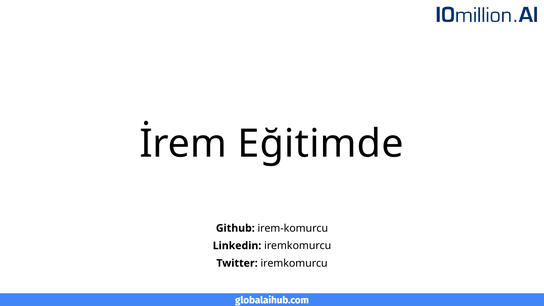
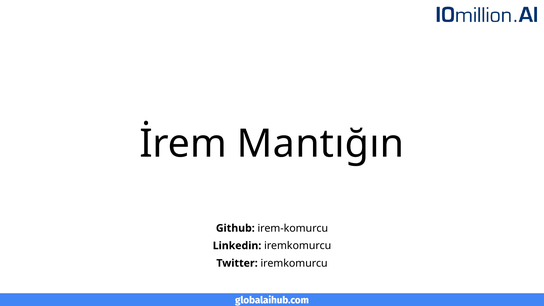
Eğitimde: Eğitimde -> Mantığın
